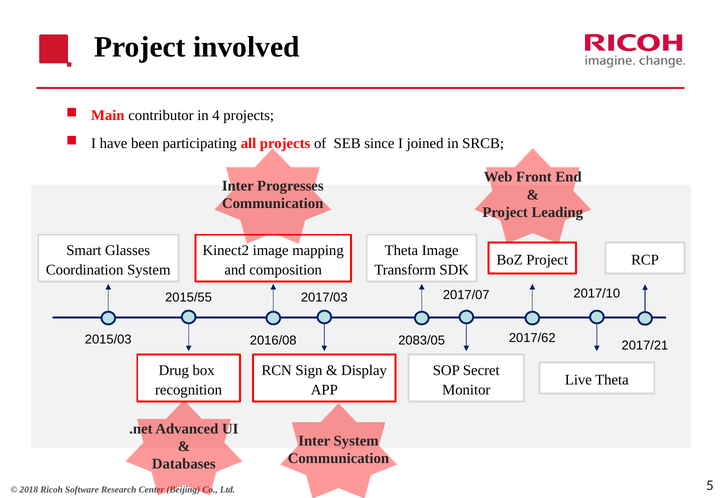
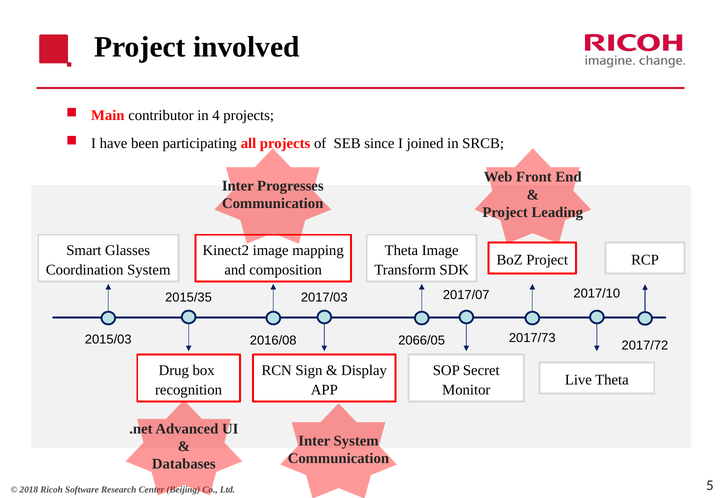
2015/55: 2015/55 -> 2015/35
2017/62: 2017/62 -> 2017/73
2083/05: 2083/05 -> 2066/05
2017/21: 2017/21 -> 2017/72
